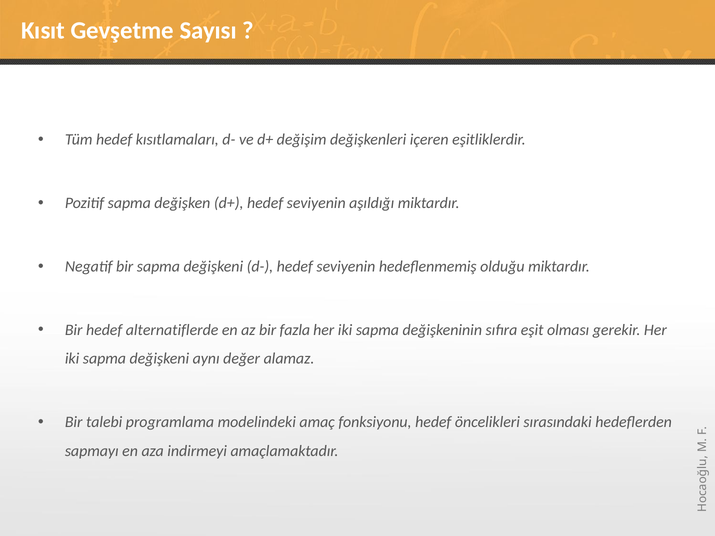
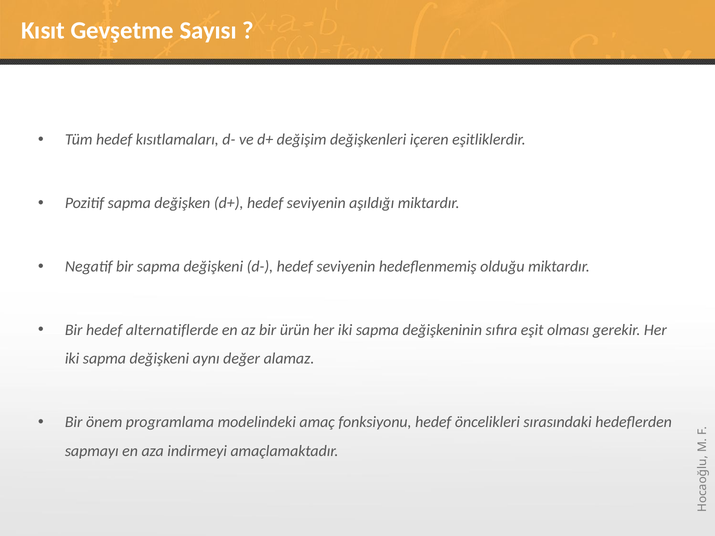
fazla: fazla -> ürün
talebi: talebi -> önem
